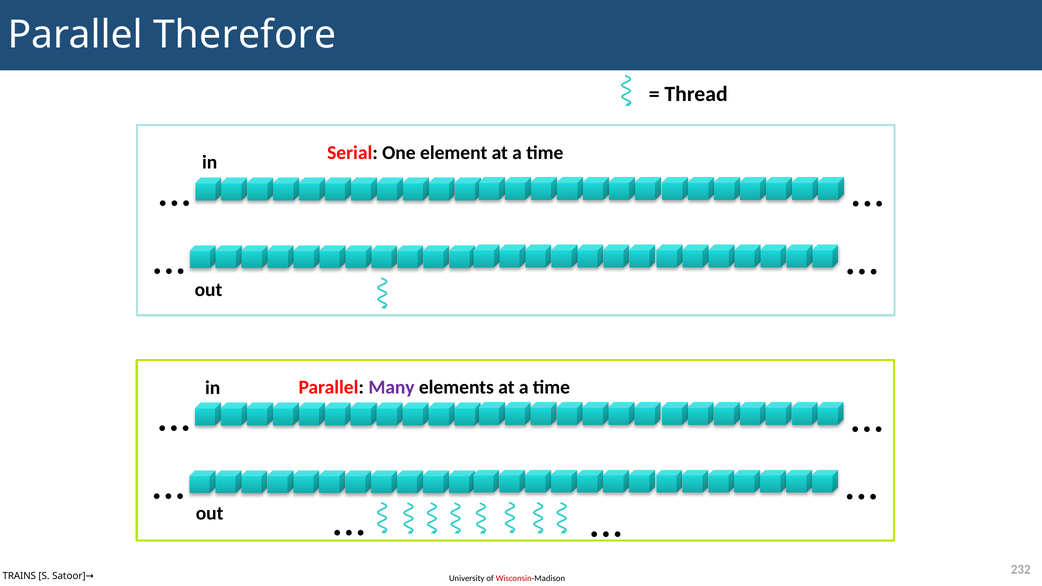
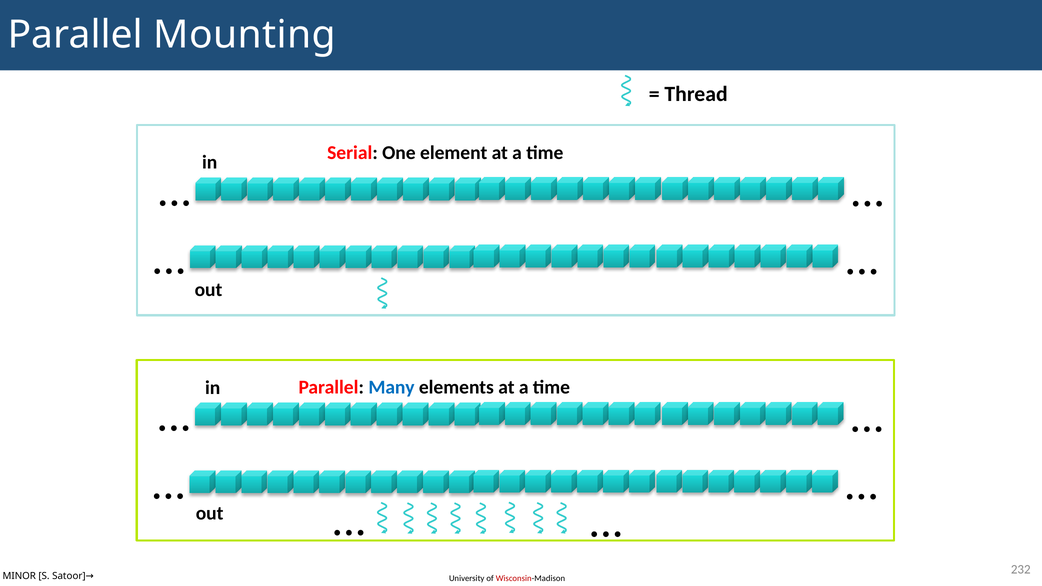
Therefore: Therefore -> Mounting
Many colour: purple -> blue
TRAINS: TRAINS -> MINOR
